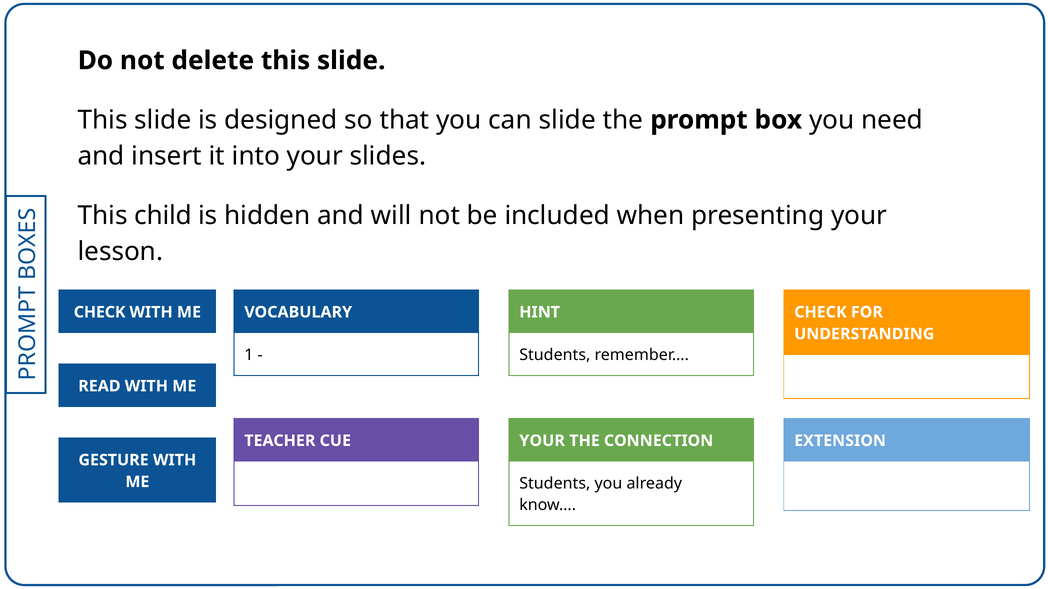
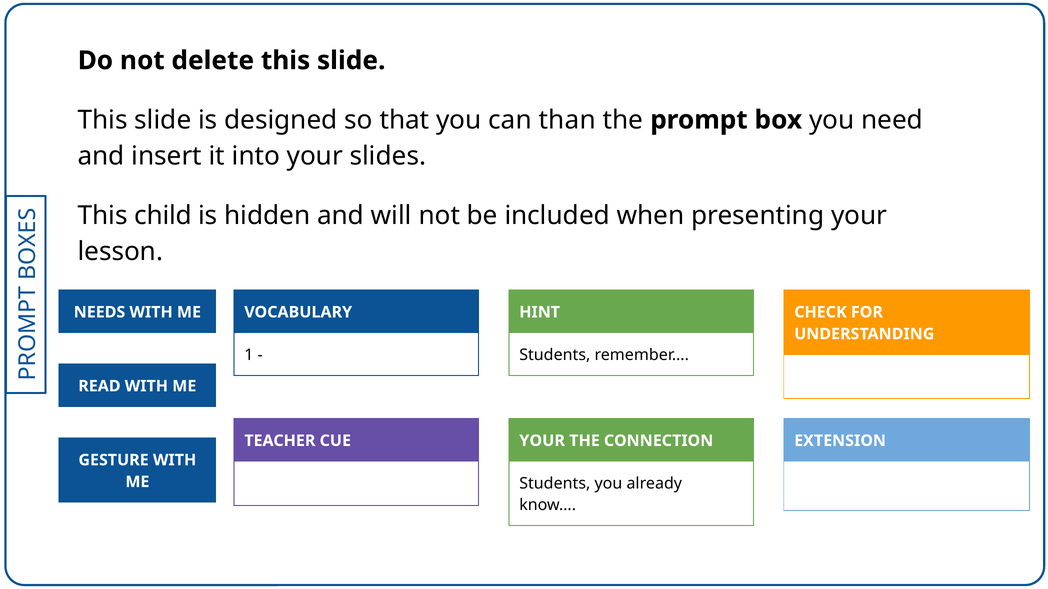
can slide: slide -> than
CHECK at (100, 312): CHECK -> NEEDS
